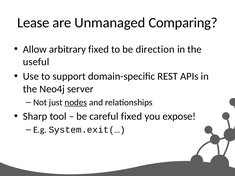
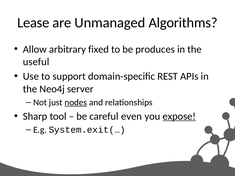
Comparing: Comparing -> Algorithms
direction: direction -> produces
careful fixed: fixed -> even
expose underline: none -> present
